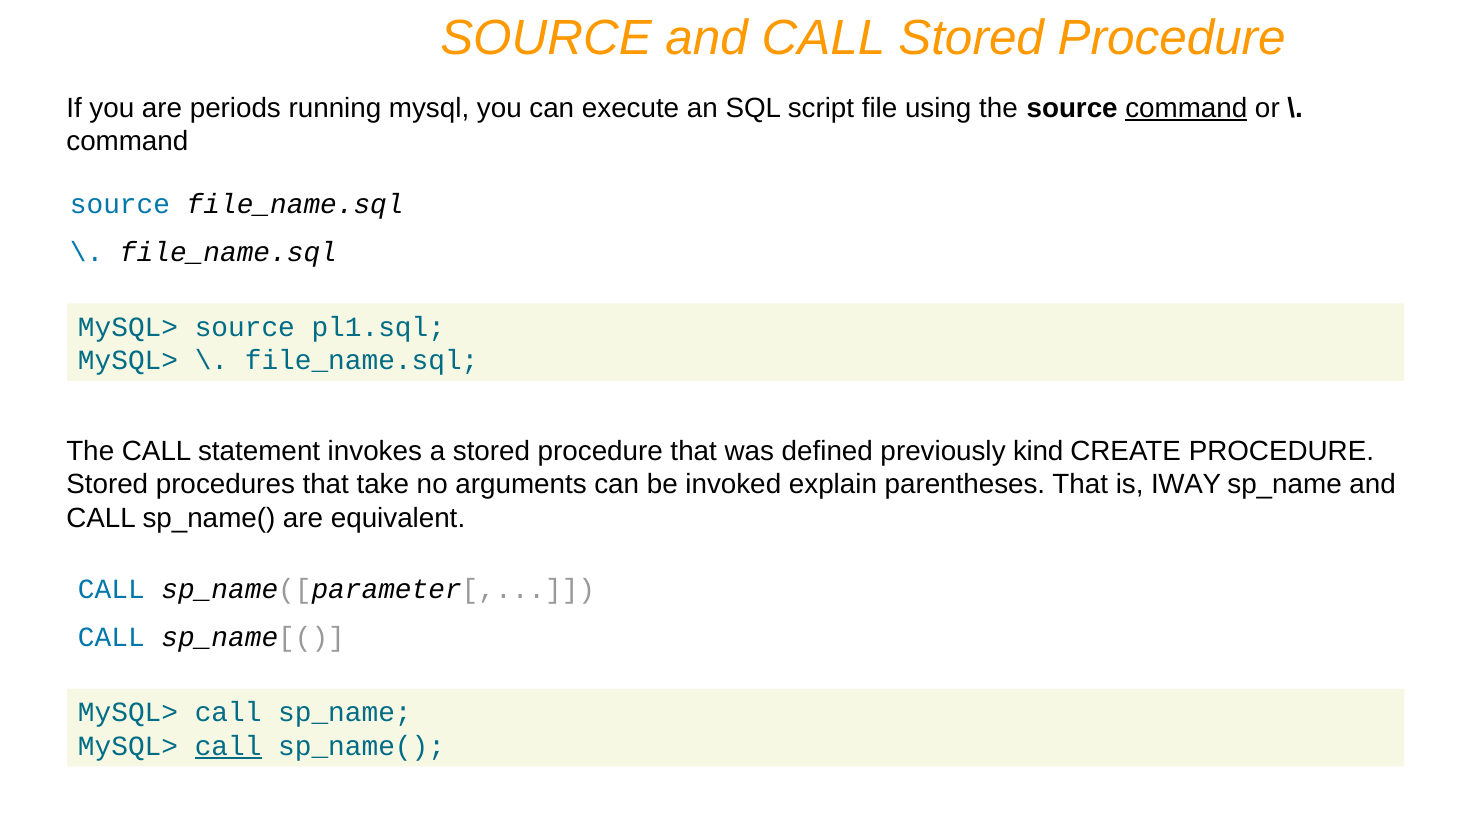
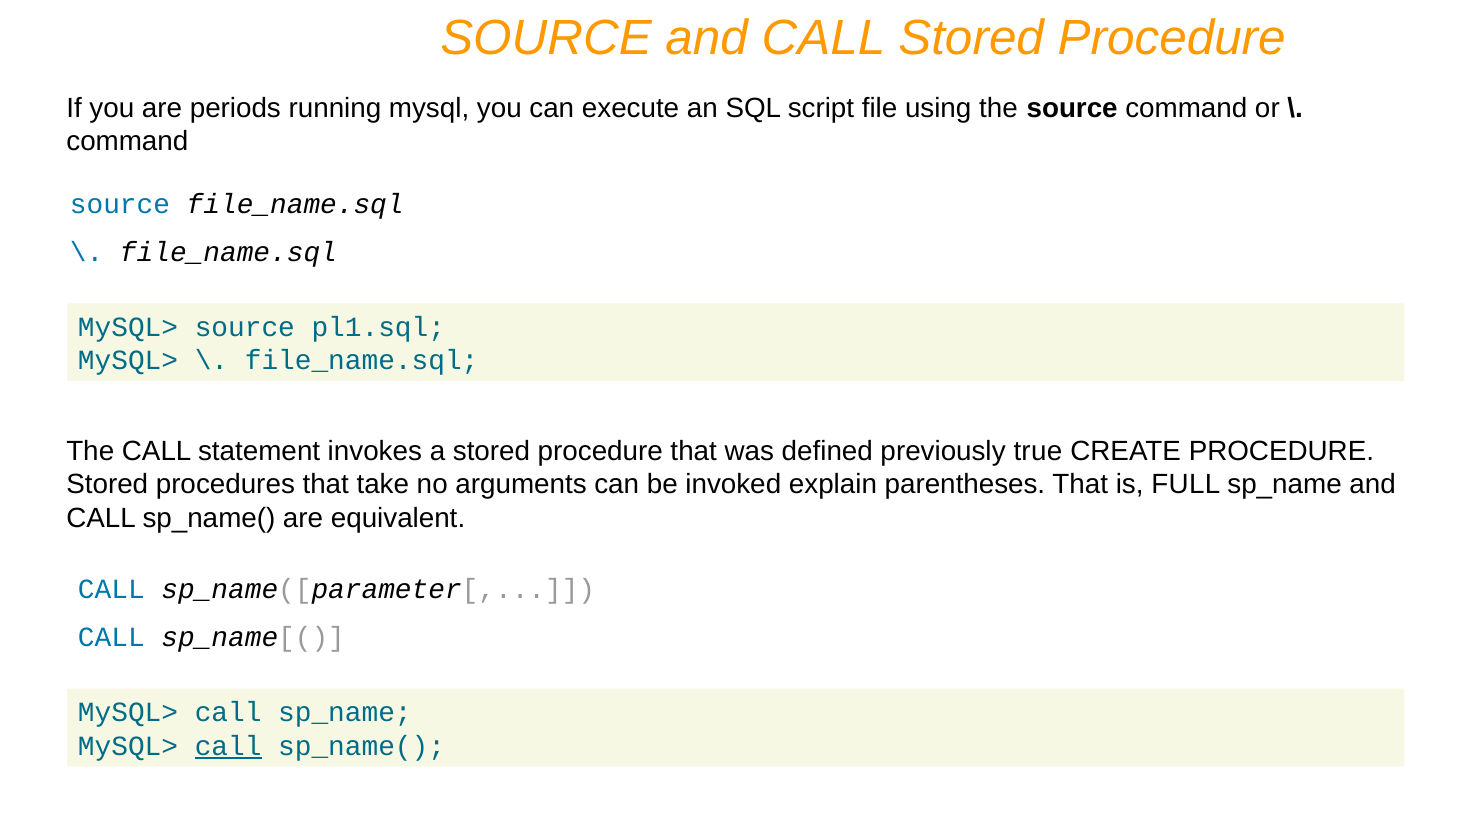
command at (1186, 108) underline: present -> none
kind: kind -> true
IWAY: IWAY -> FULL
